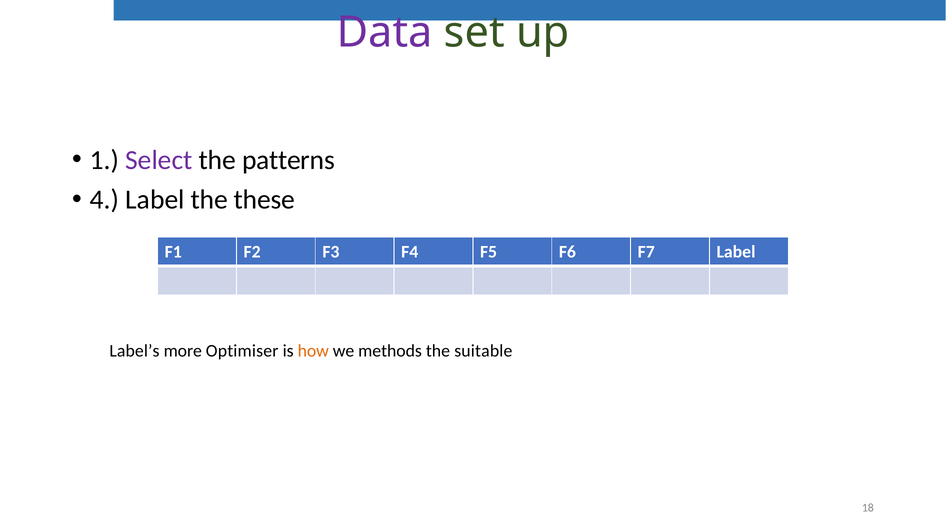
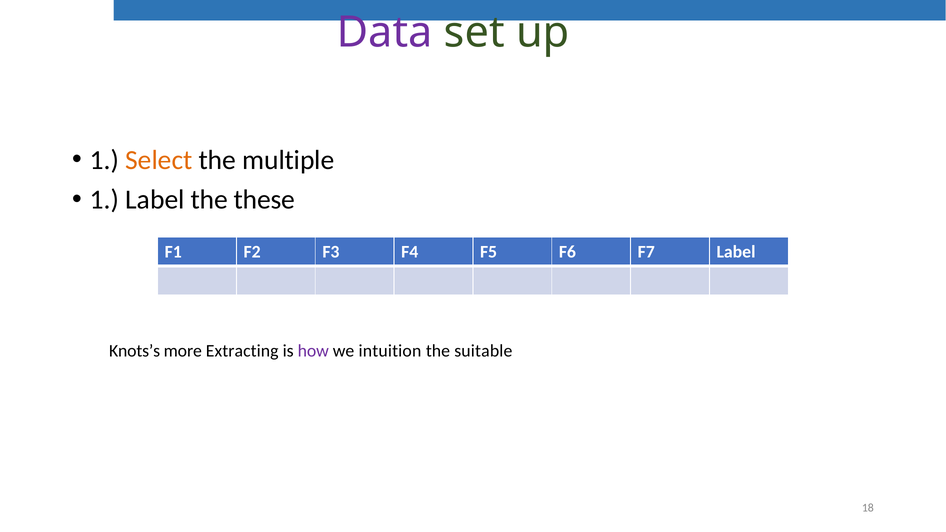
Select colour: purple -> orange
patterns: patterns -> multiple
4 at (104, 200): 4 -> 1
Label’s: Label’s -> Knots’s
Optimiser: Optimiser -> Extracting
how colour: orange -> purple
methods: methods -> intuition
